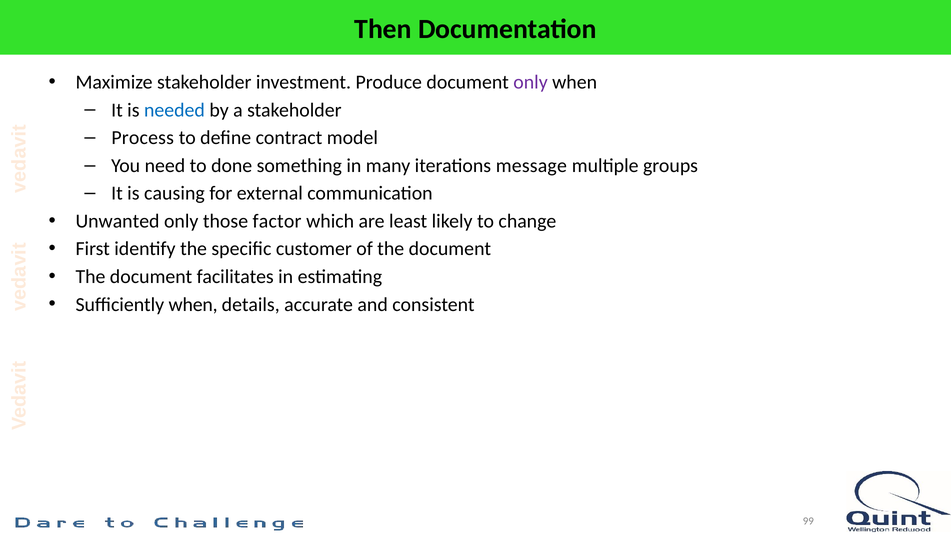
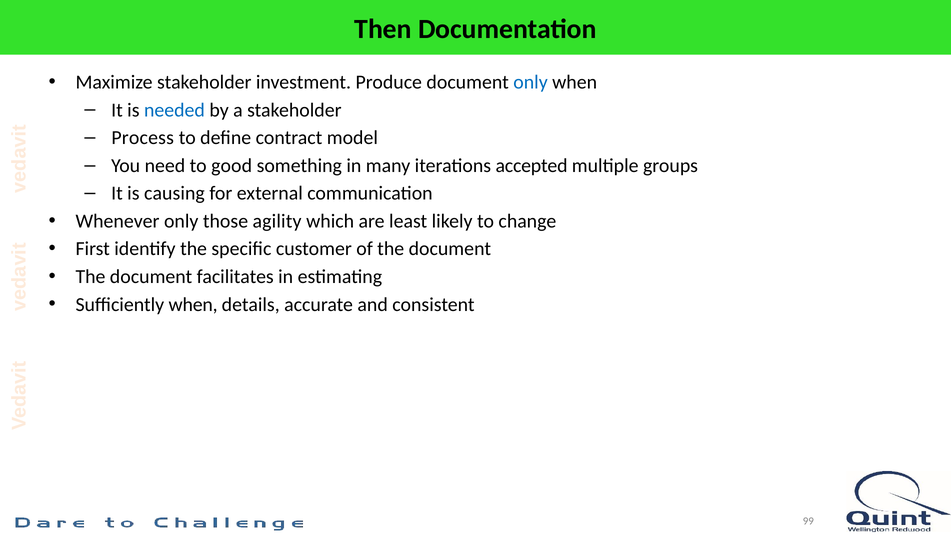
only at (531, 82) colour: purple -> blue
done: done -> good
message: message -> accepted
Unwanted: Unwanted -> Whenever
factor: factor -> agility
